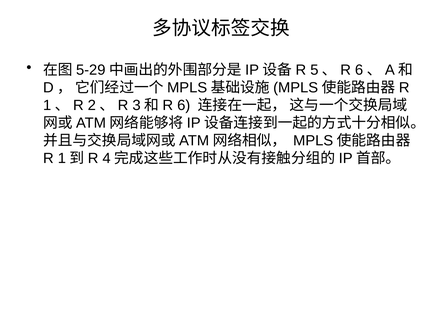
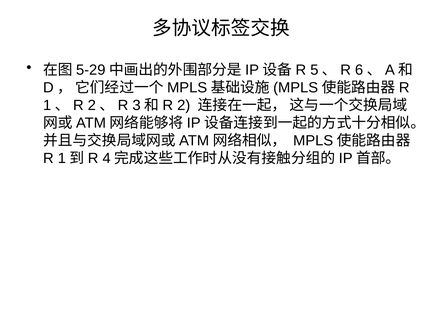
6: 6 -> 2
